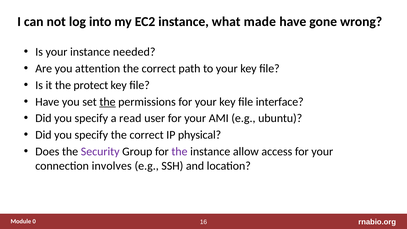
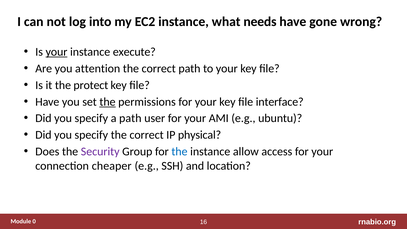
made: made -> needs
your at (57, 52) underline: none -> present
needed: needed -> execute
a read: read -> path
the at (180, 152) colour: purple -> blue
involves: involves -> cheaper
